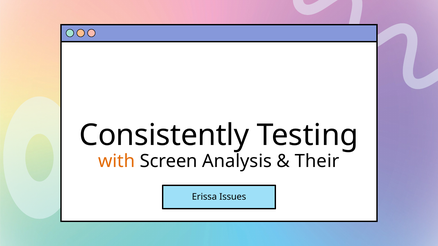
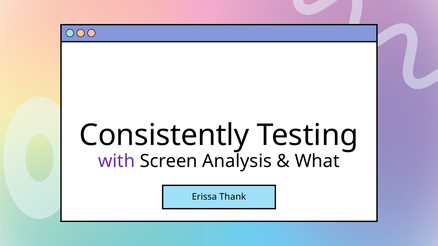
with colour: orange -> purple
Their: Their -> What
Issues: Issues -> Thank
